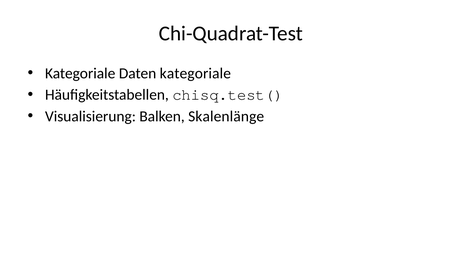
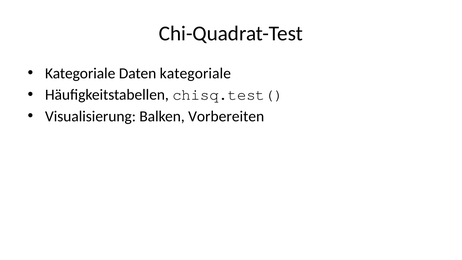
Skalenlänge: Skalenlänge -> Vorbereiten
